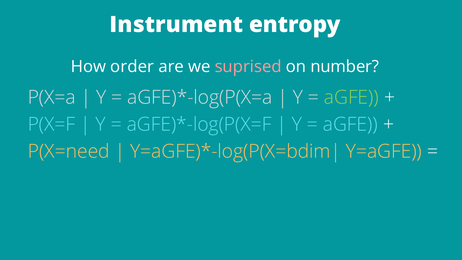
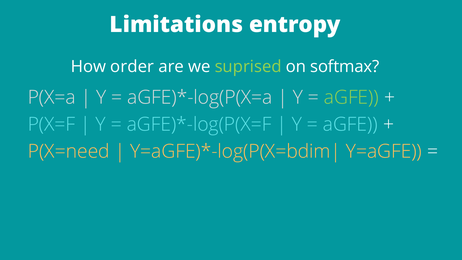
Instrument: Instrument -> Limitations
suprised colour: pink -> light green
number: number -> softmax
